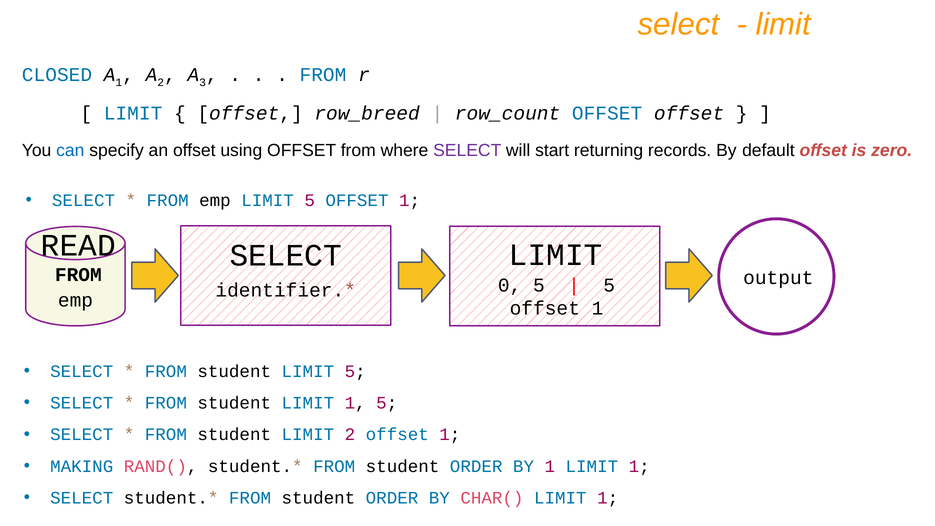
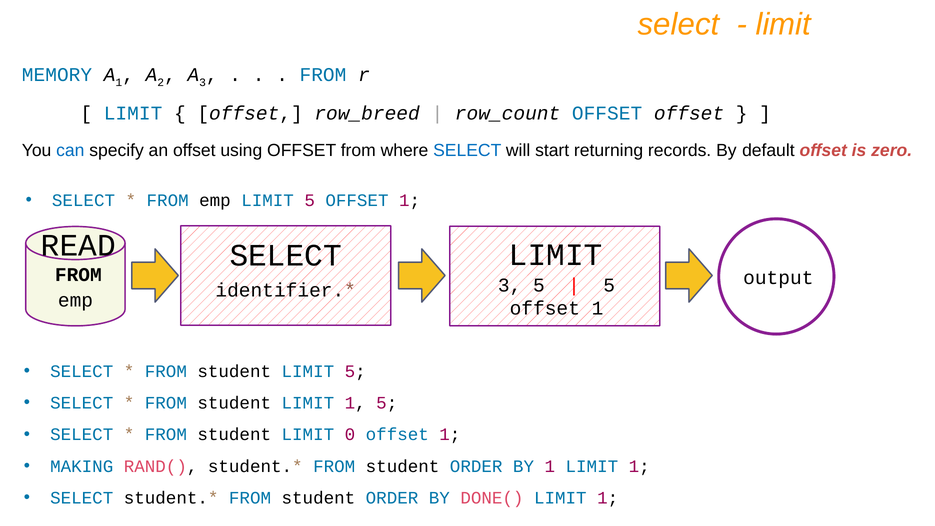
CLOSED: CLOSED -> MEMORY
SELECT at (467, 150) colour: purple -> blue
0 at (510, 285): 0 -> 3
LIMIT 2: 2 -> 0
CHAR(: CHAR( -> DONE(
